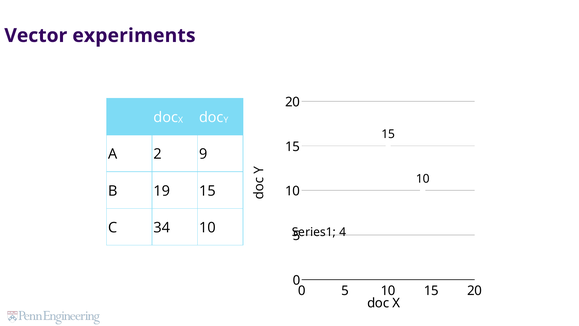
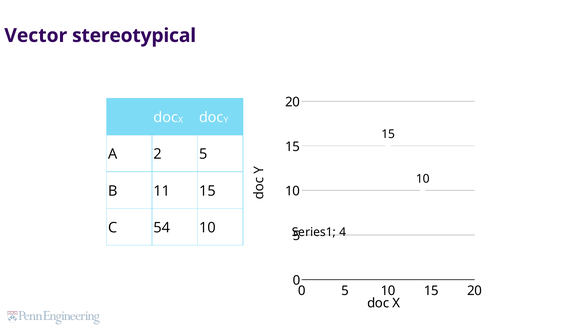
experiments: experiments -> stereotypical
2 9: 9 -> 5
19: 19 -> 11
34: 34 -> 54
